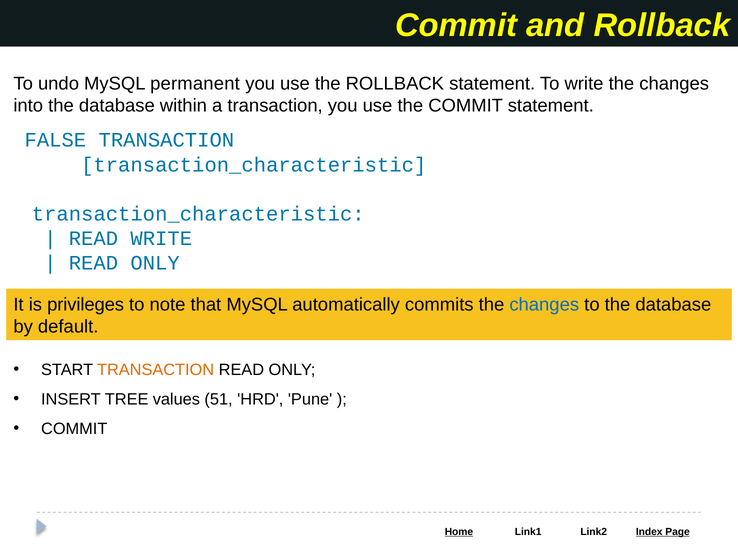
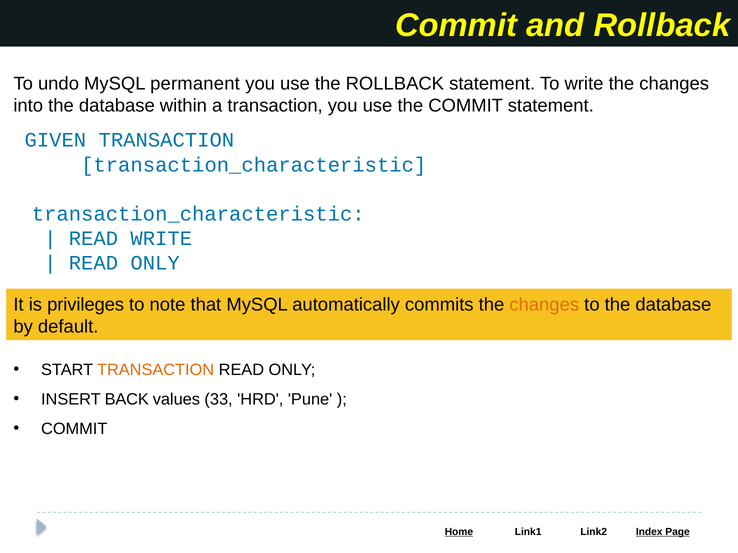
FALSE: FALSE -> GIVEN
changes at (544, 305) colour: blue -> orange
TREE: TREE -> BACK
51: 51 -> 33
